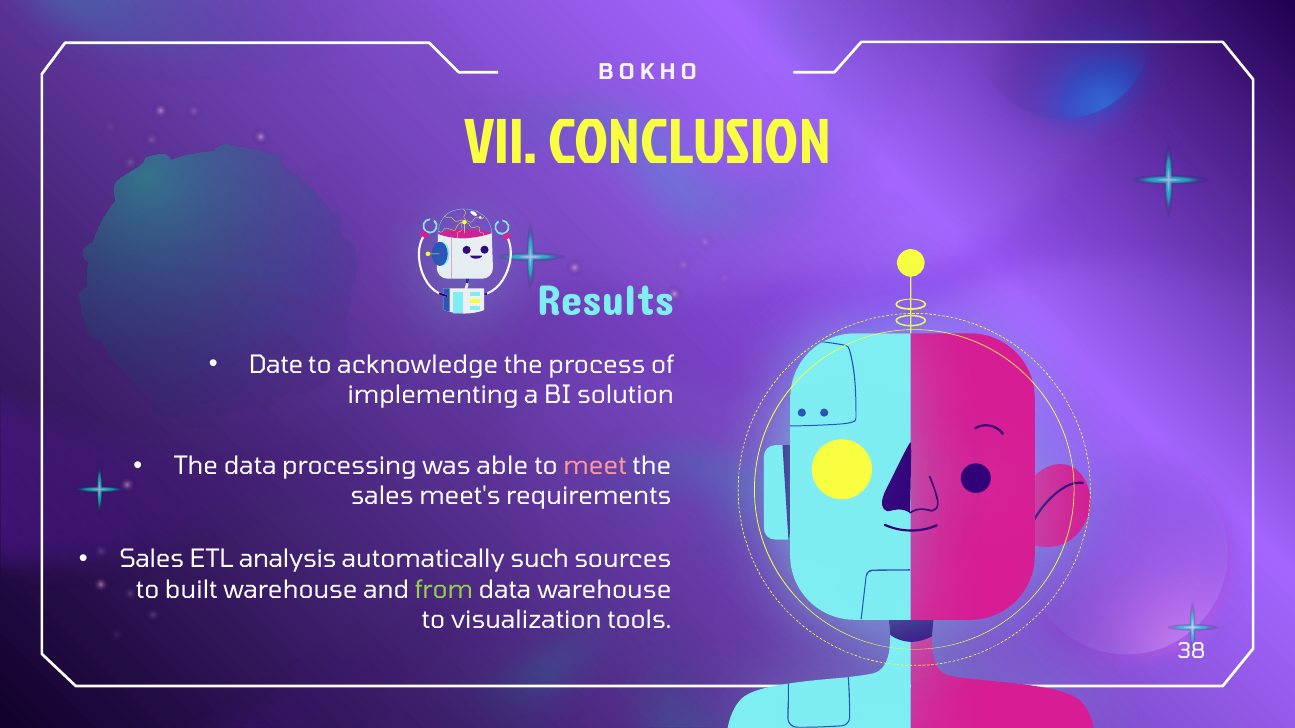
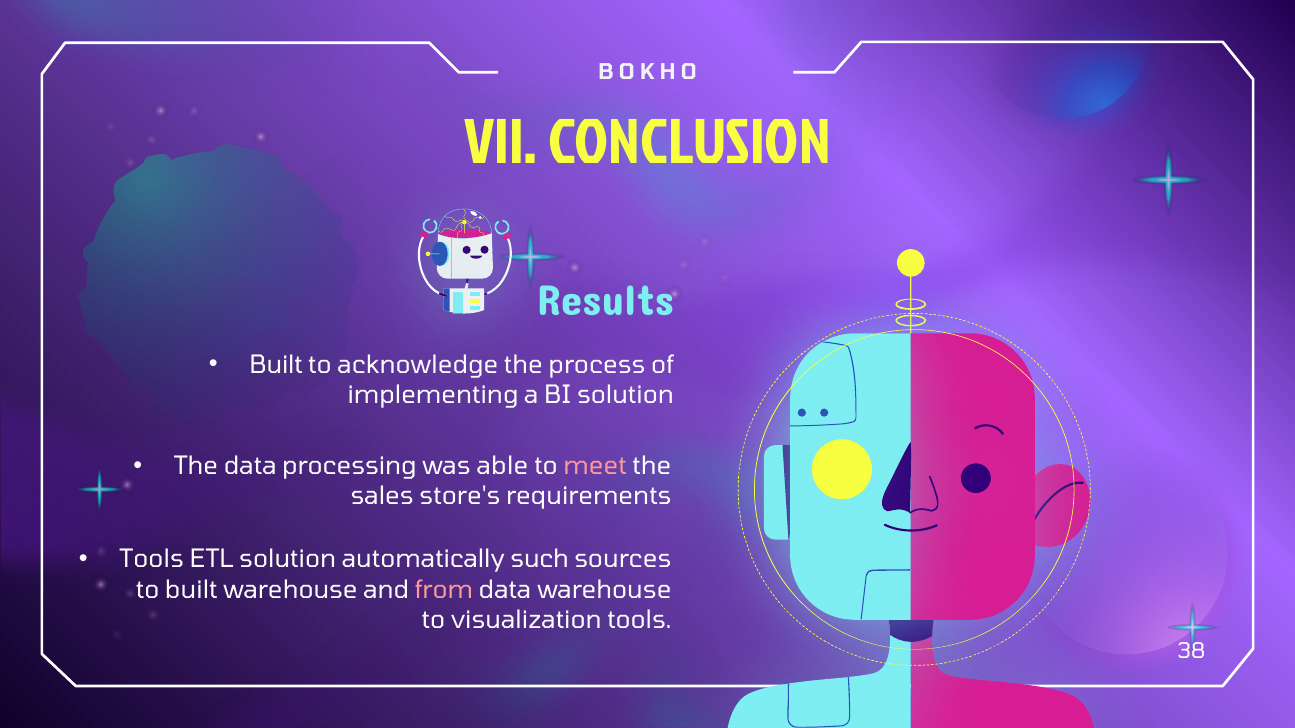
Date at (276, 365): Date -> Built
meet's: meet's -> store's
Sales at (152, 560): Sales -> Tools
ETL analysis: analysis -> solution
from colour: light green -> pink
